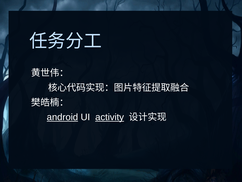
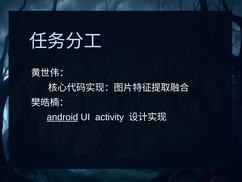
activity underline: present -> none
